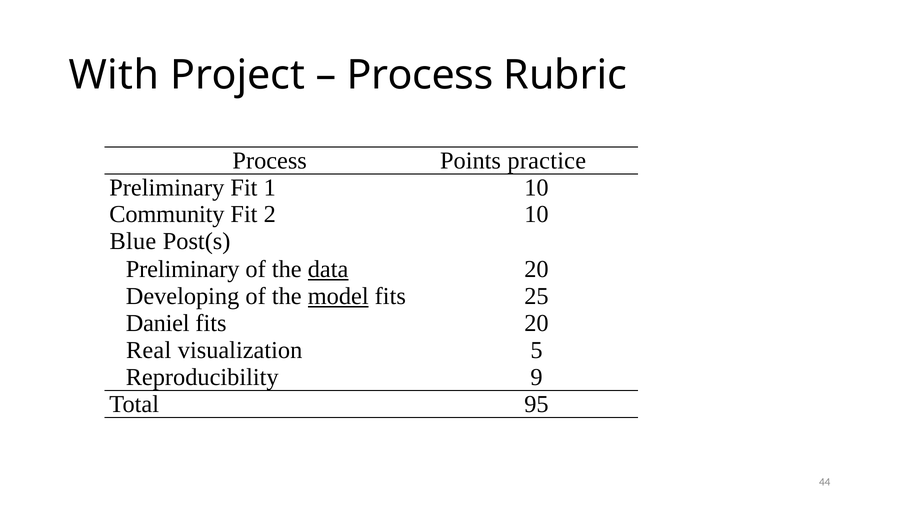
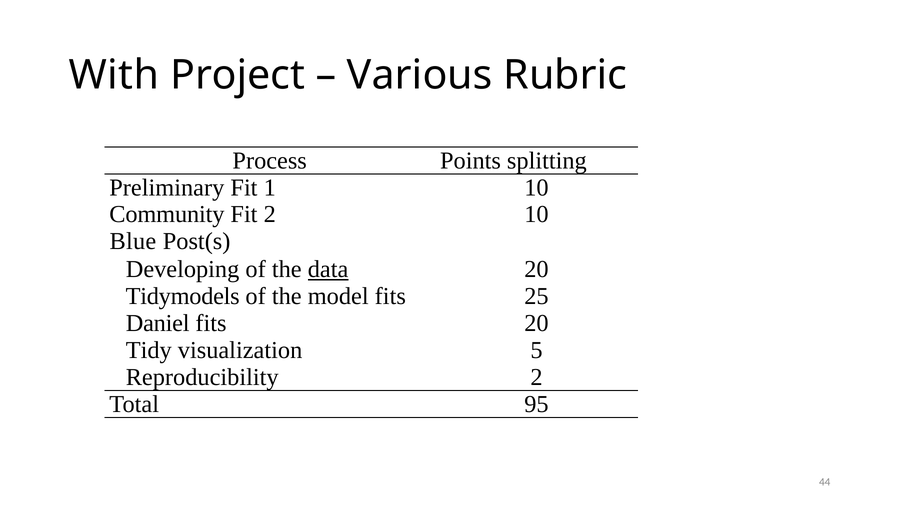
Process at (420, 76): Process -> Various
practice: practice -> splitting
Preliminary at (183, 270): Preliminary -> Developing
Developing: Developing -> Tidymodels
model underline: present -> none
Real: Real -> Tidy
Reproducibility 9: 9 -> 2
